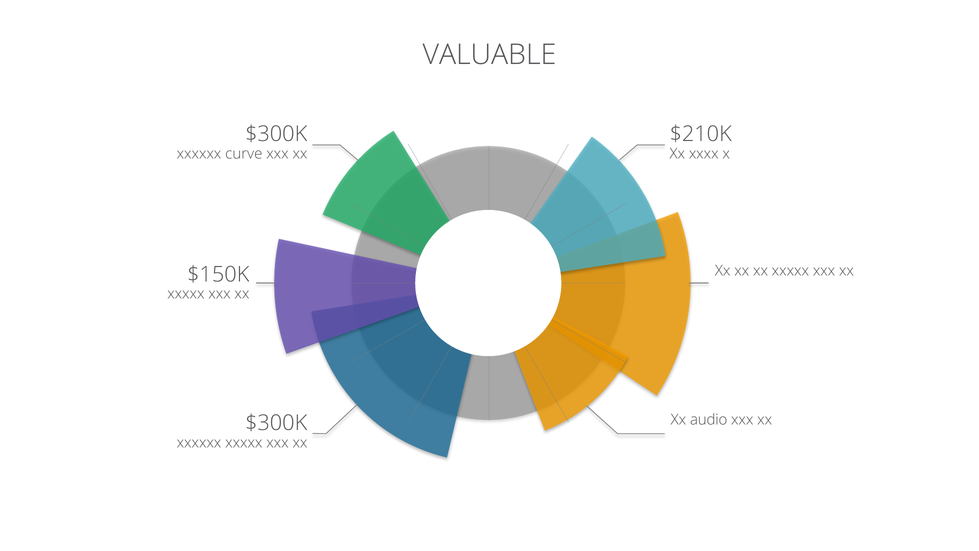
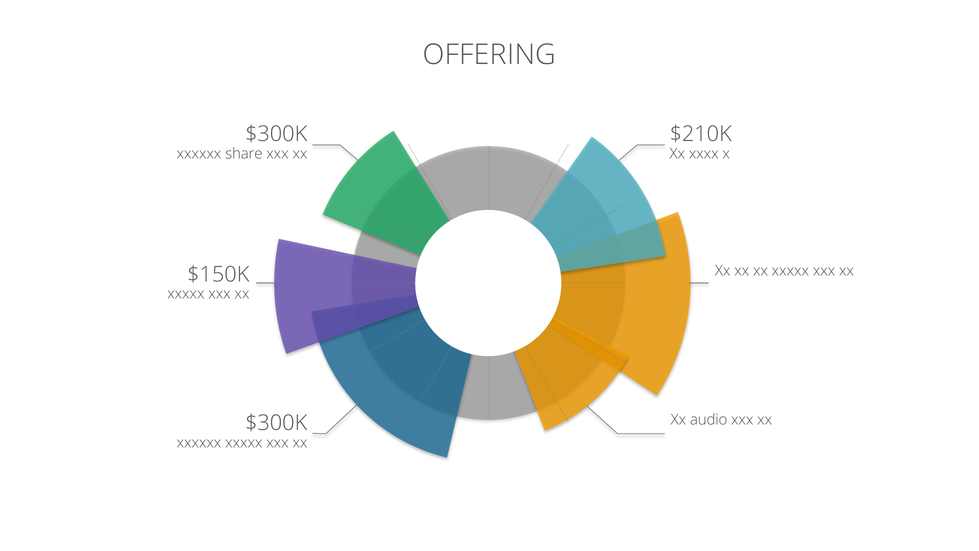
VALUABLE: VALUABLE -> OFFERING
curve: curve -> share
